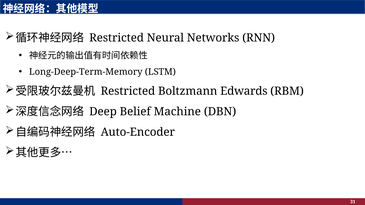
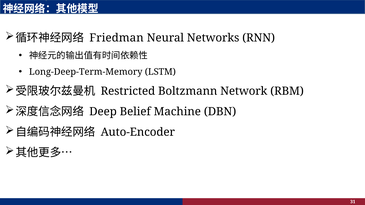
Restricted at (117, 38): Restricted -> Friedman
Edwards: Edwards -> Network
